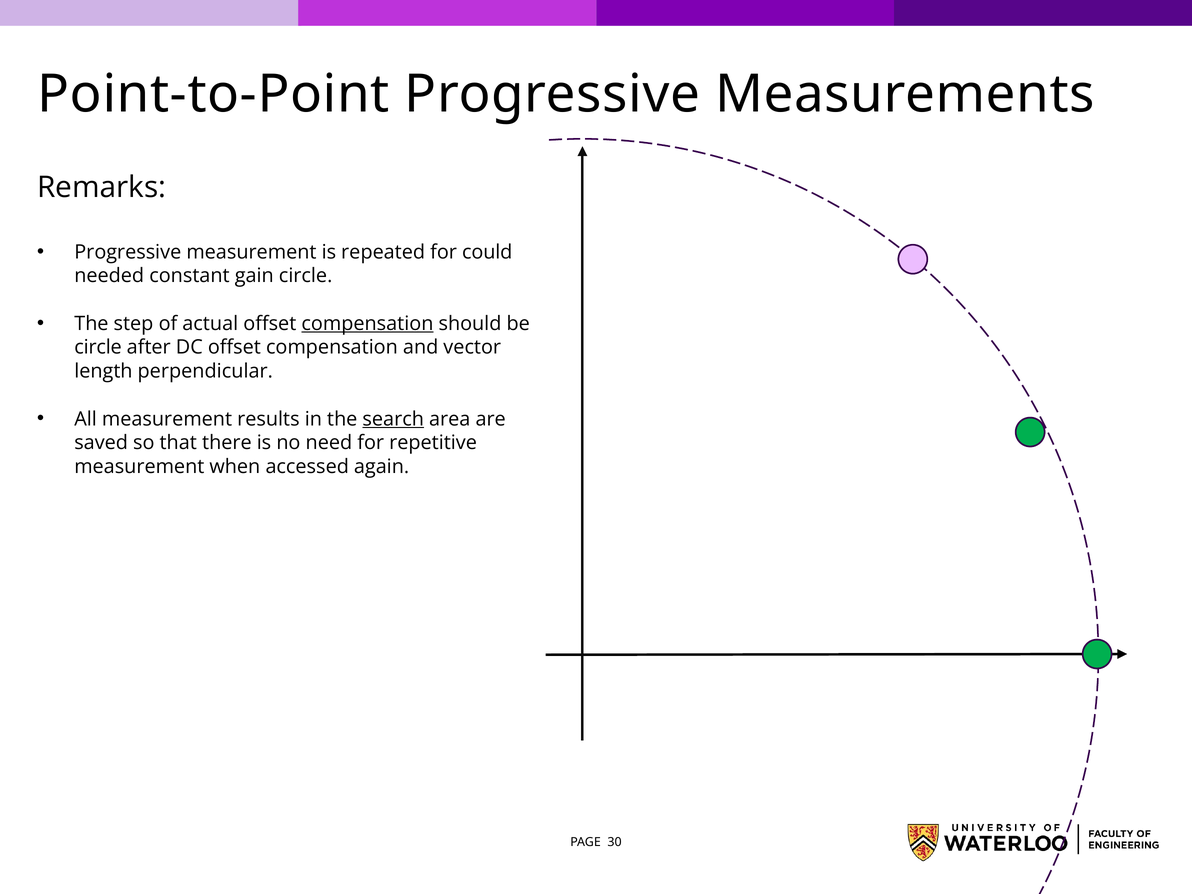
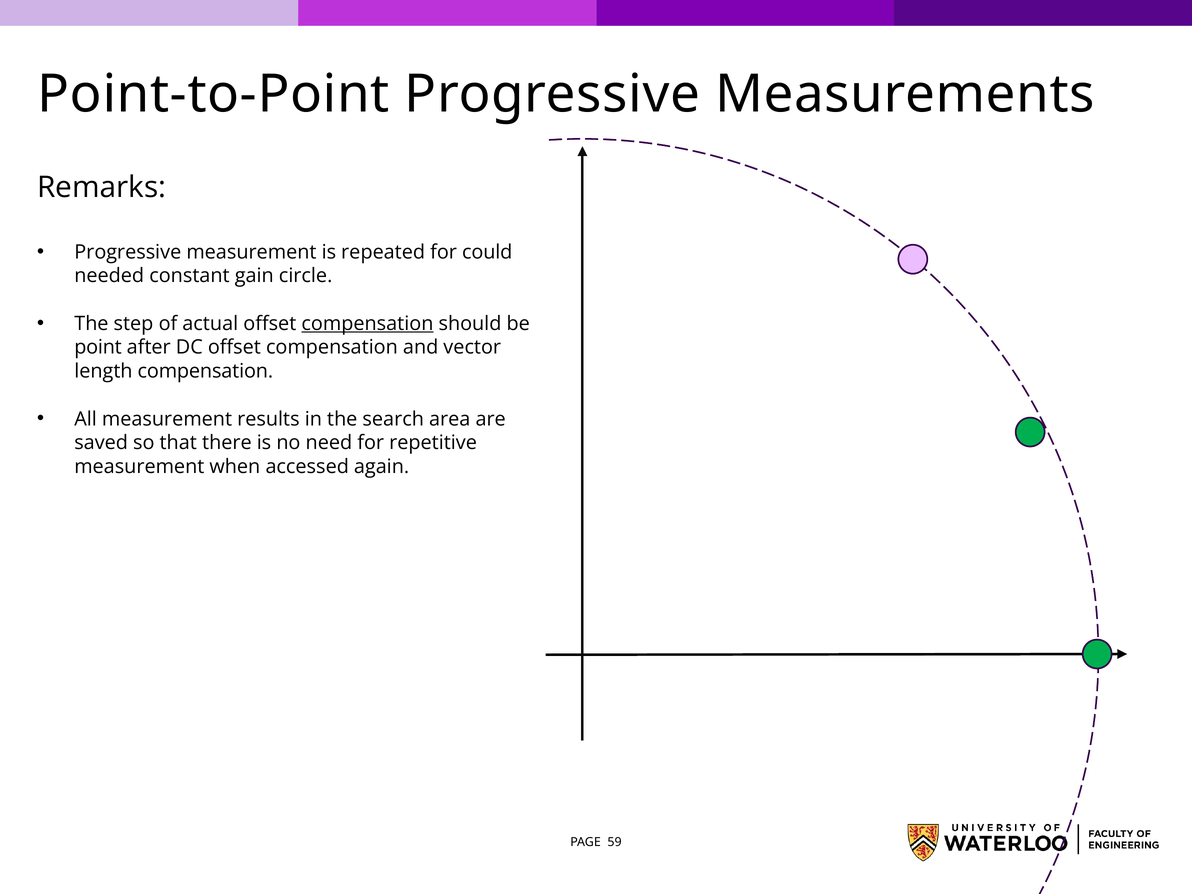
circle at (98, 347): circle -> point
length perpendicular: perpendicular -> compensation
search underline: present -> none
30: 30 -> 59
